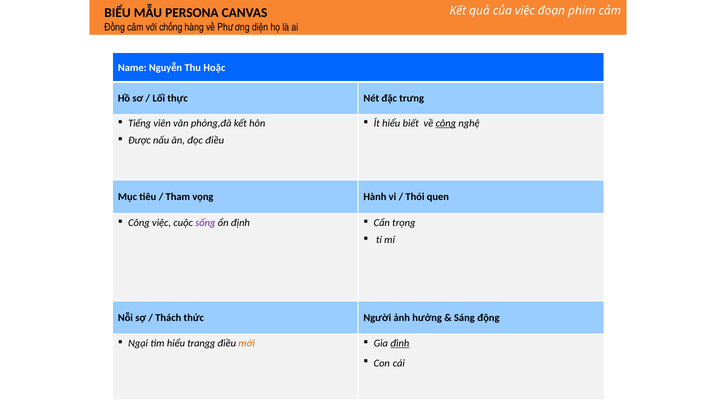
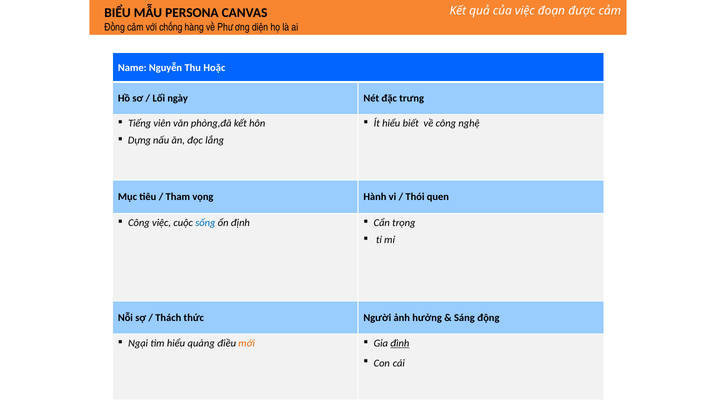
phim: phim -> được
thực: thực -> ngày
công at (446, 123) underline: present -> none
Được: Được -> Dựng
đọc điều: điều -> lắng
sống colour: purple -> blue
trangg: trangg -> quảng
